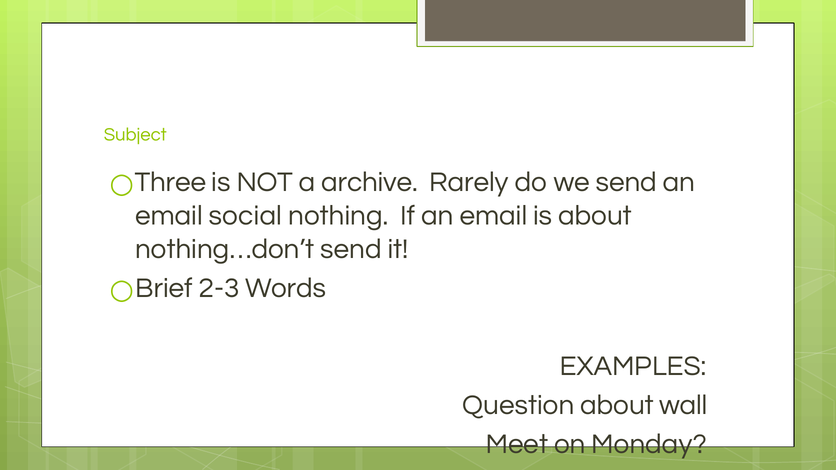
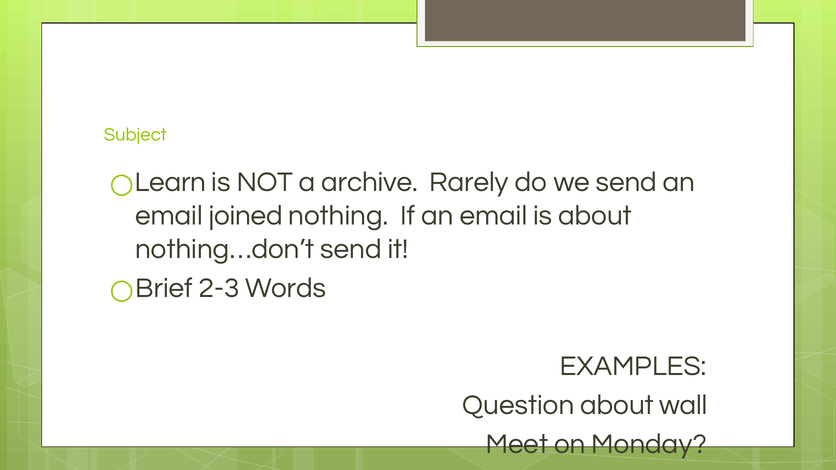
Three: Three -> Learn
social: social -> joined
